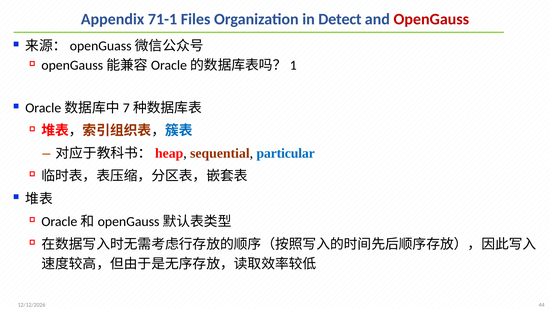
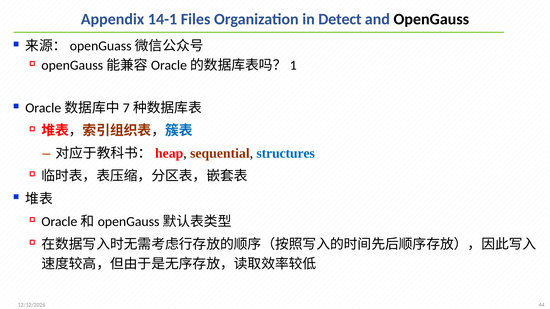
71-1: 71-1 -> 14-1
OpenGauss colour: red -> black
particular: particular -> structures
